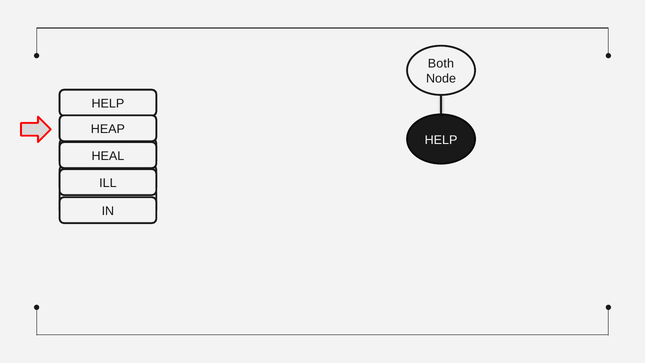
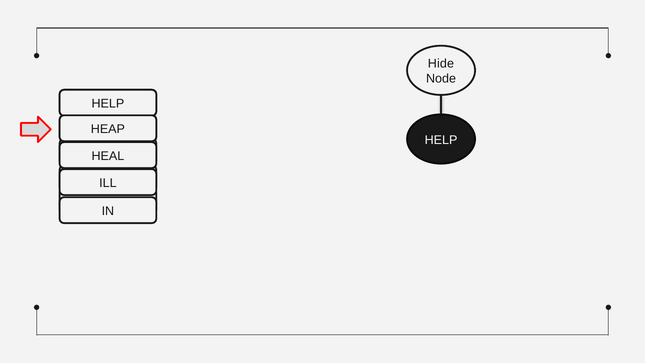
Both: Both -> Hide
